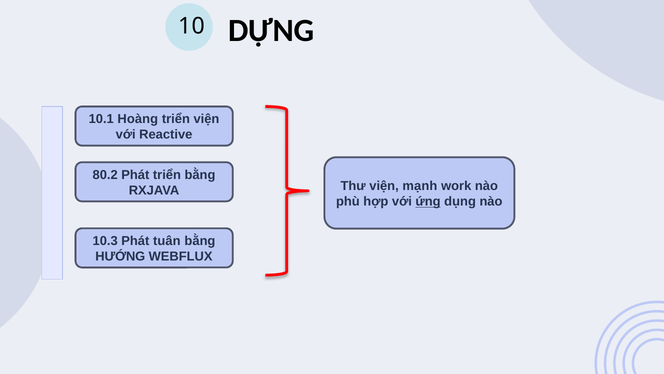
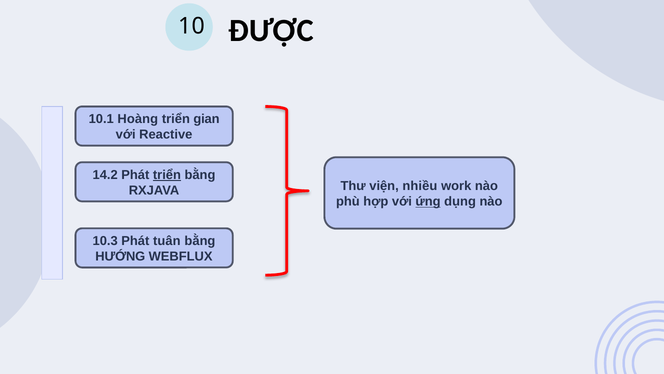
DỰNG: DỰNG -> ĐƯỢC
triển viện: viện -> gian
80.2: 80.2 -> 14.2
triển at (167, 175) underline: none -> present
mạnh: mạnh -> nhiều
